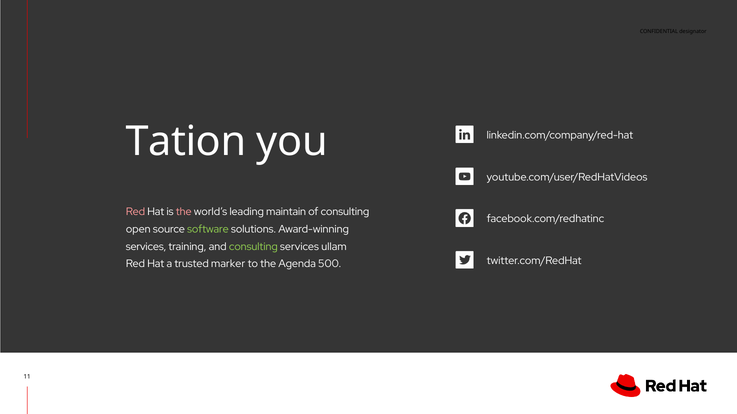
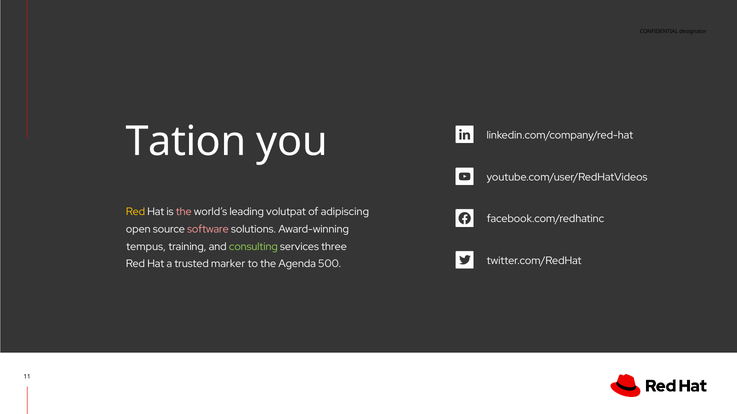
Red at (135, 212) colour: pink -> yellow
maintain: maintain -> volutpat
of consulting: consulting -> adipiscing
software colour: light green -> pink
services at (146, 247): services -> tempus
ullam: ullam -> three
